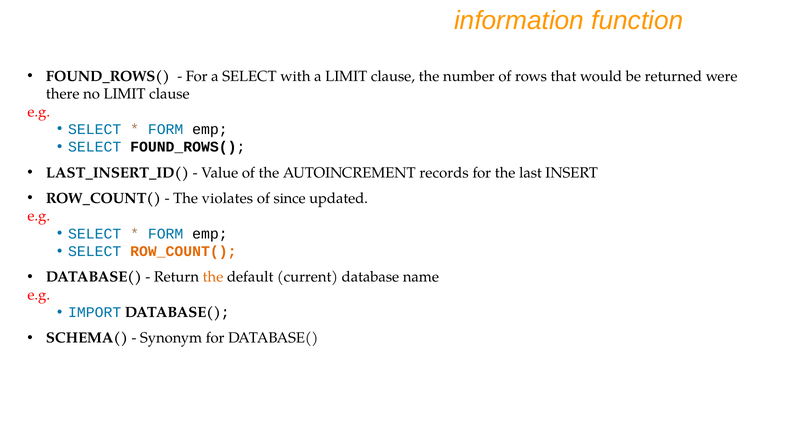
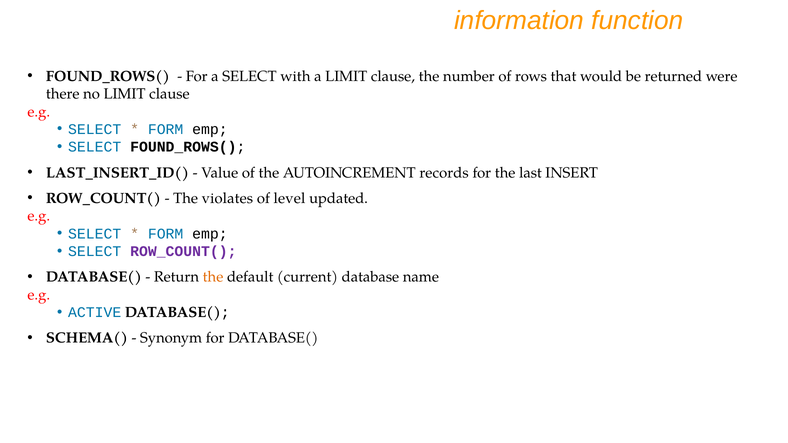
since: since -> level
ROW_COUNT( at (183, 252) colour: orange -> purple
IMPORT: IMPORT -> ACTIVE
